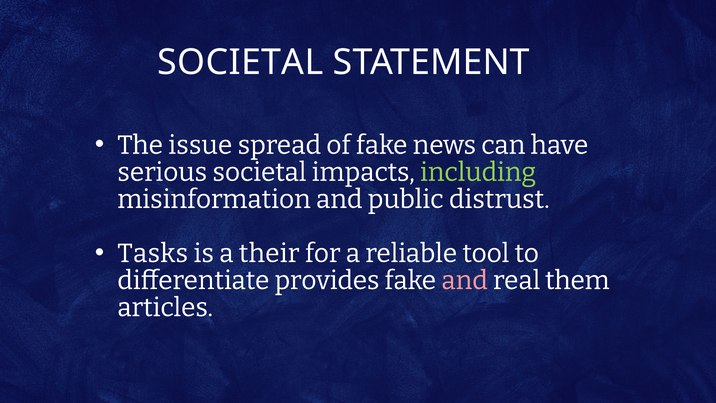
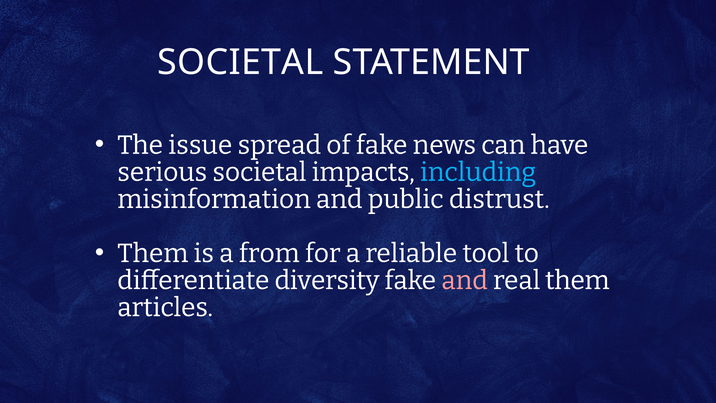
including colour: light green -> light blue
Tasks at (153, 253): Tasks -> Them
their: their -> from
provides: provides -> diversity
